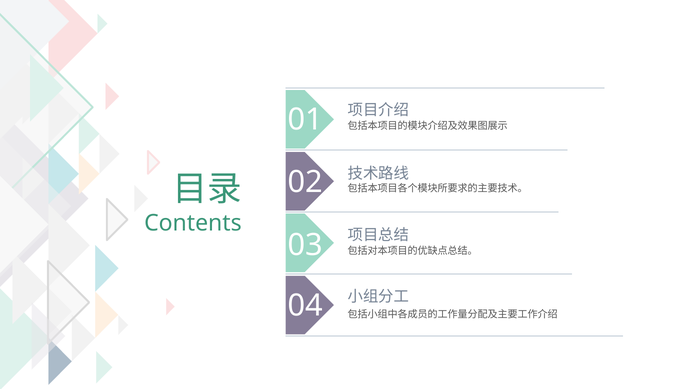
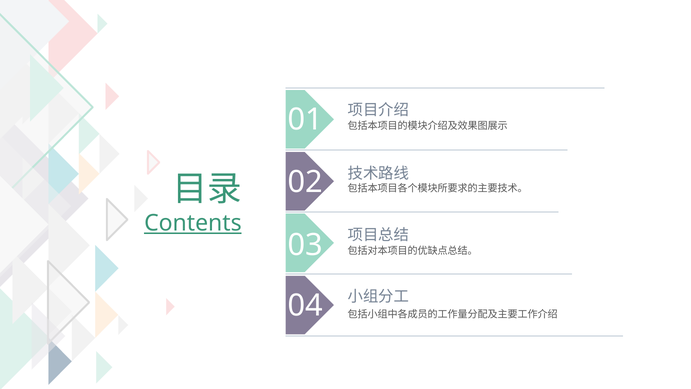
Contents underline: none -> present
